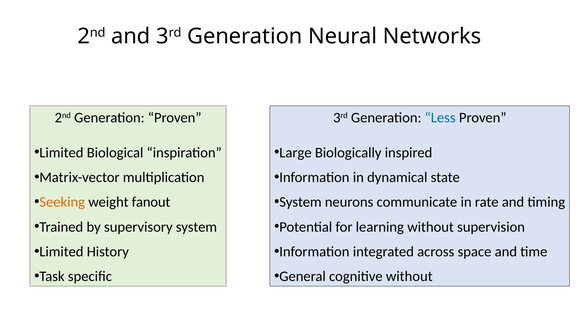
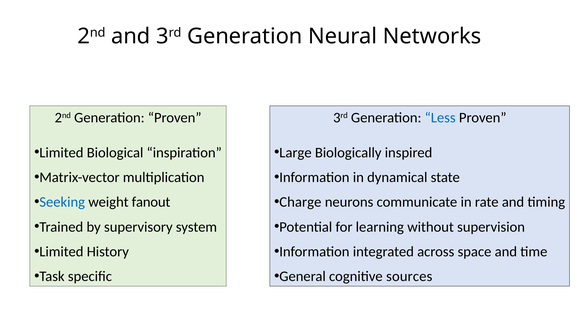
Seeking colour: orange -> blue
System at (300, 202): System -> Charge
cognitive without: without -> sources
